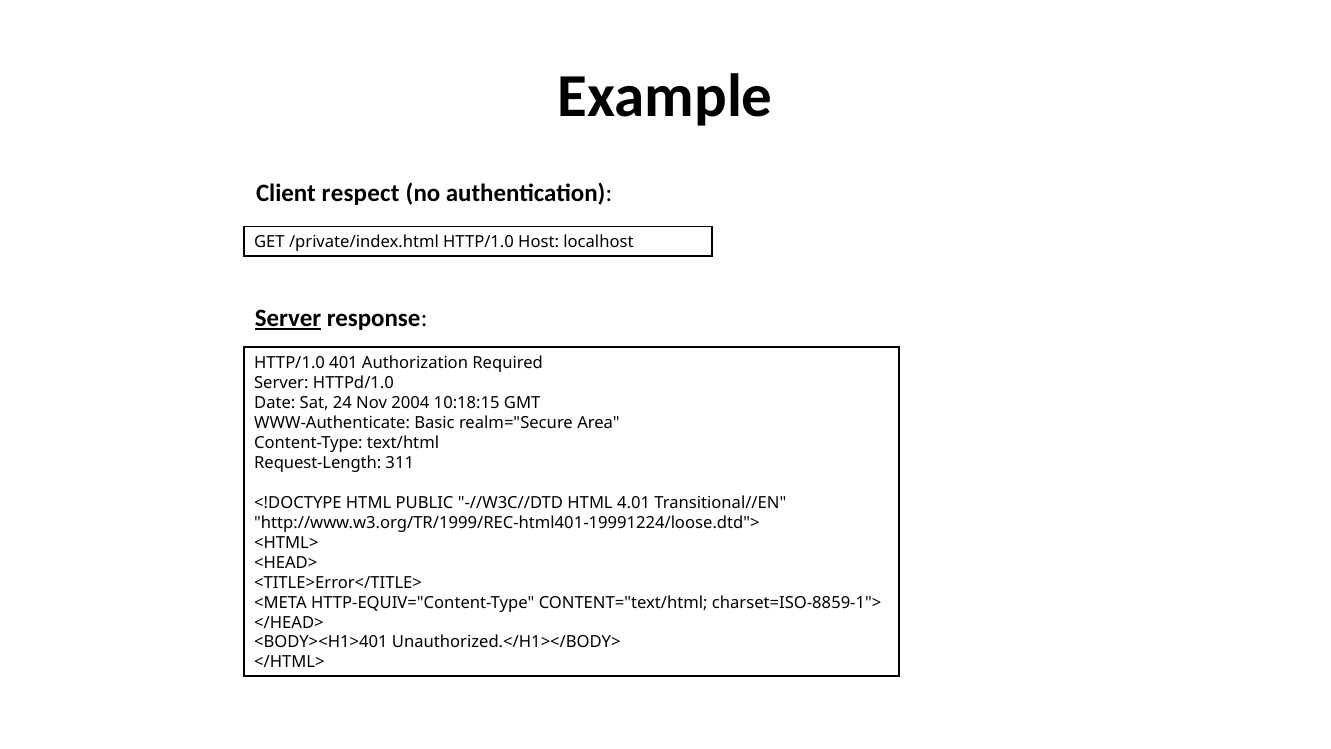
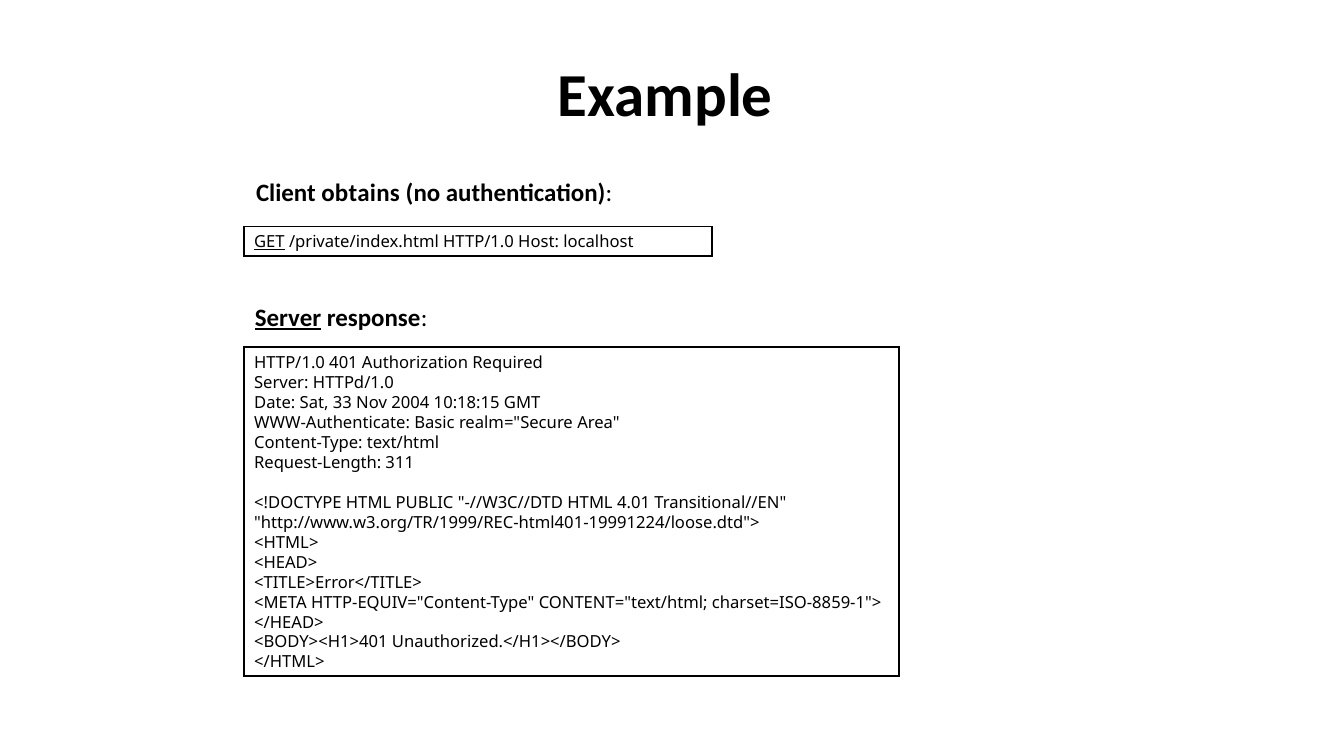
respect: respect -> obtains
GET underline: none -> present
24: 24 -> 33
